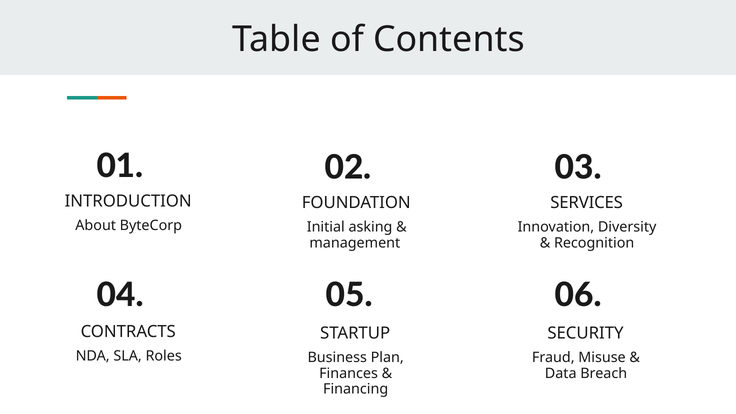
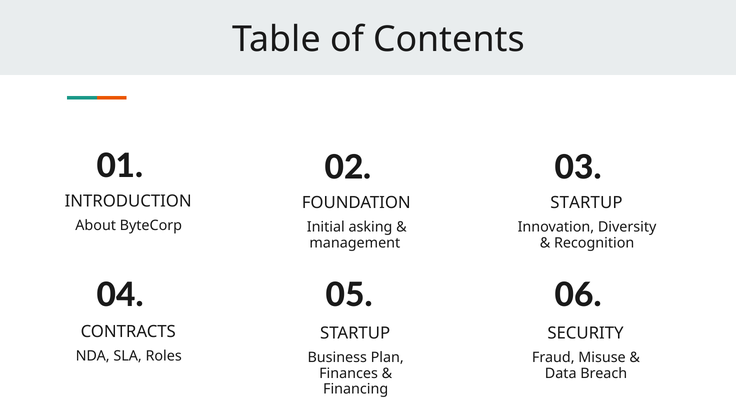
SERVICES at (587, 203): SERVICES -> STARTUP
